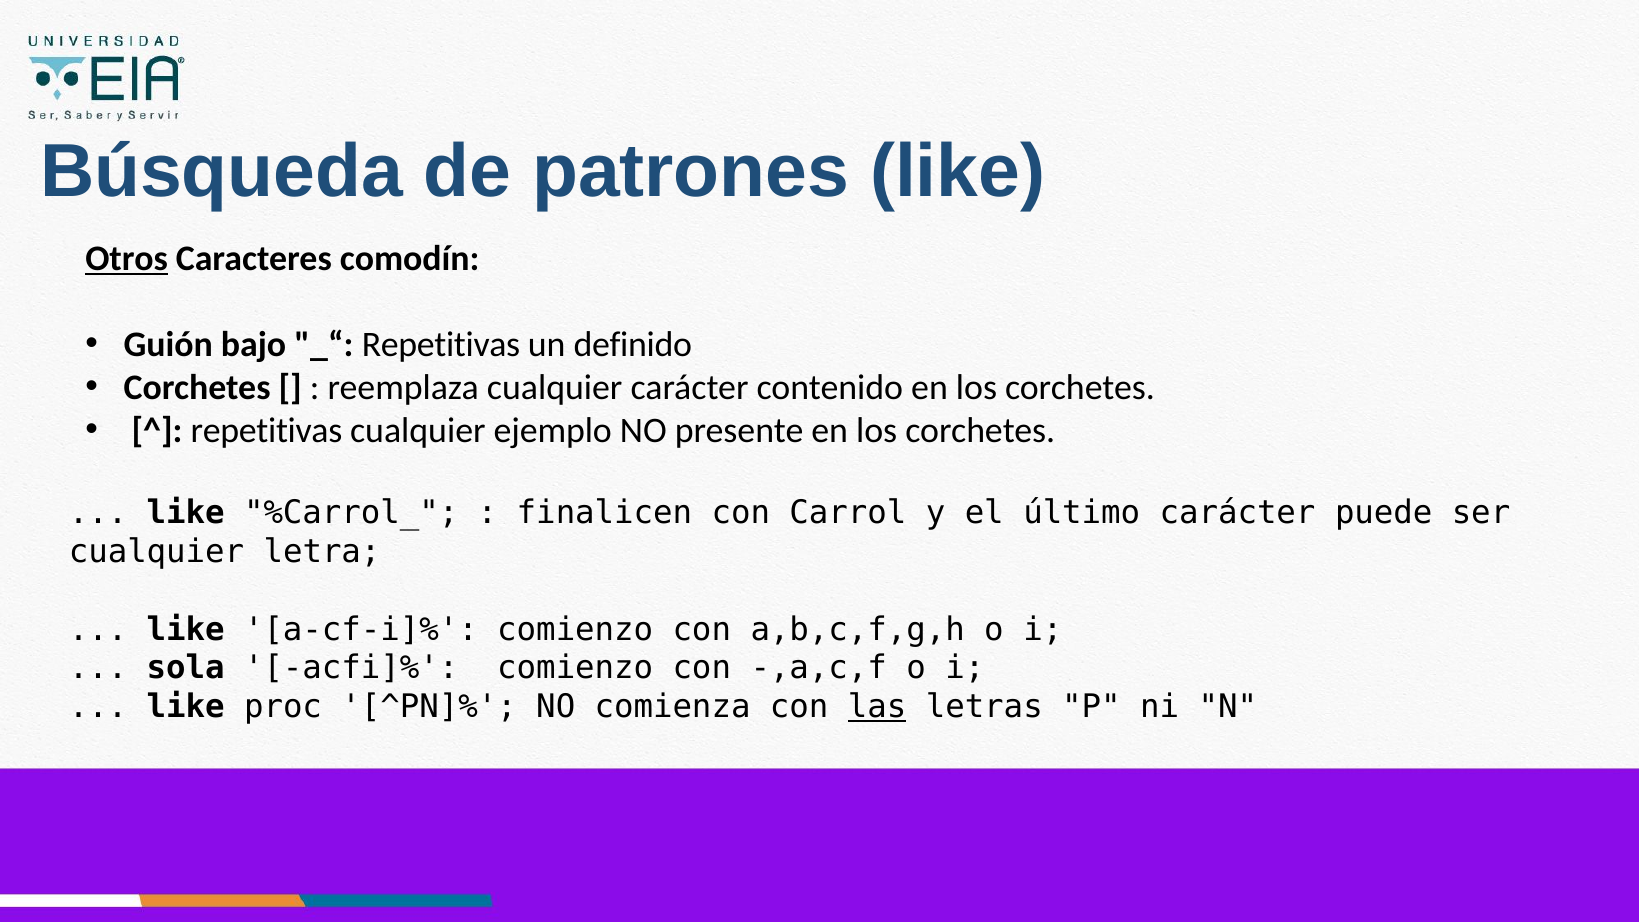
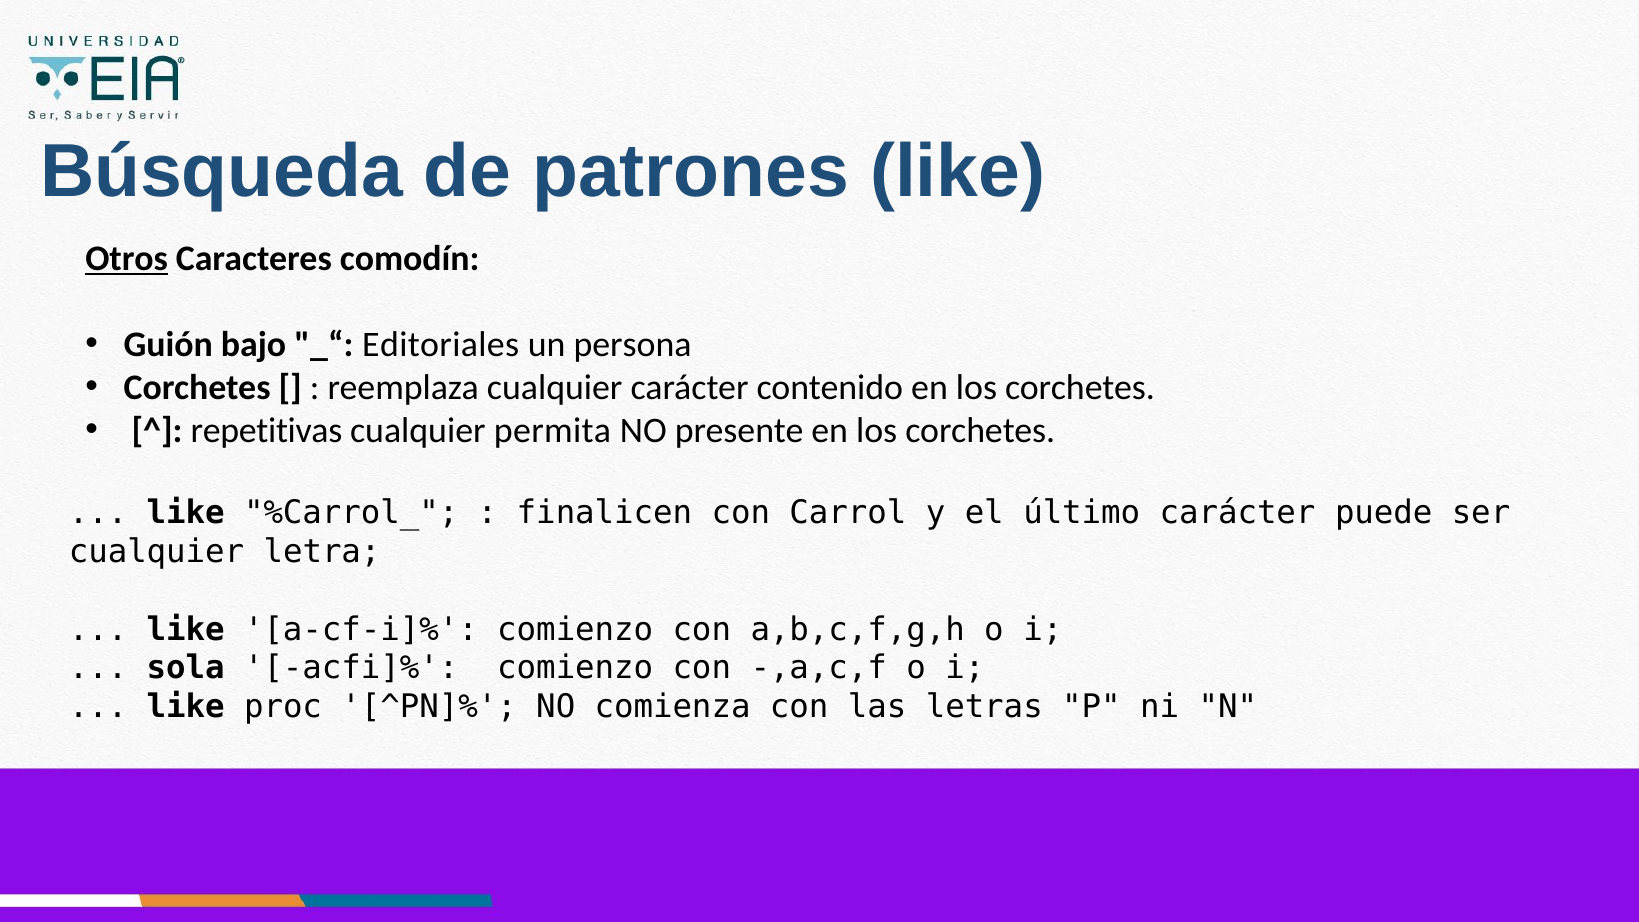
Repetitivas at (441, 345): Repetitivas -> Editoriales
definido: definido -> persona
ejemplo: ejemplo -> permita
las underline: present -> none
